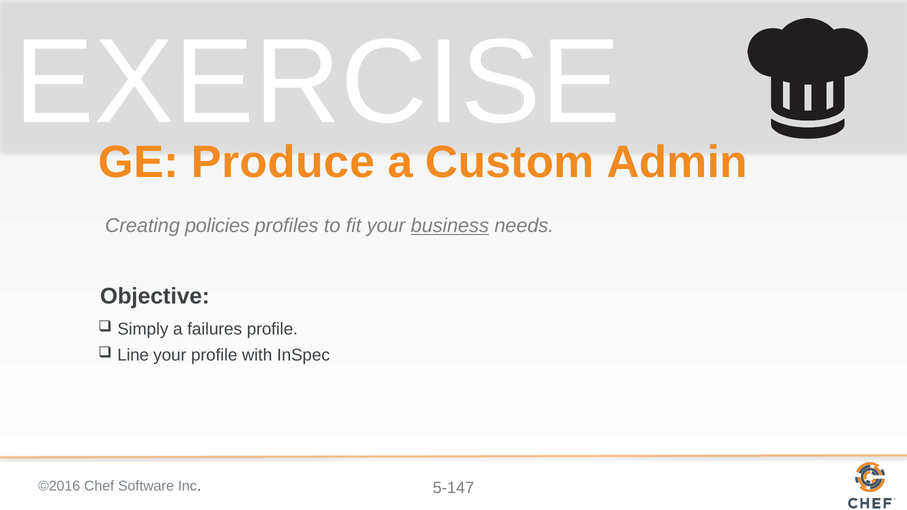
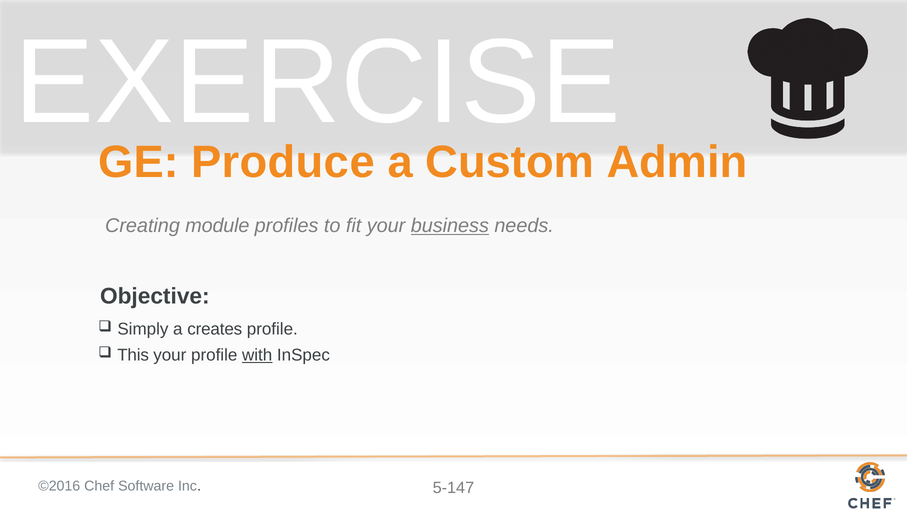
policies: policies -> module
failures: failures -> creates
Line: Line -> This
with underline: none -> present
